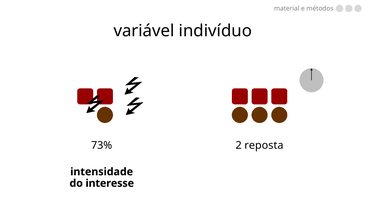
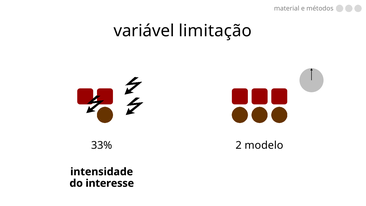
indivíduo: indivíduo -> limitação
73%: 73% -> 33%
reposta: reposta -> modelo
